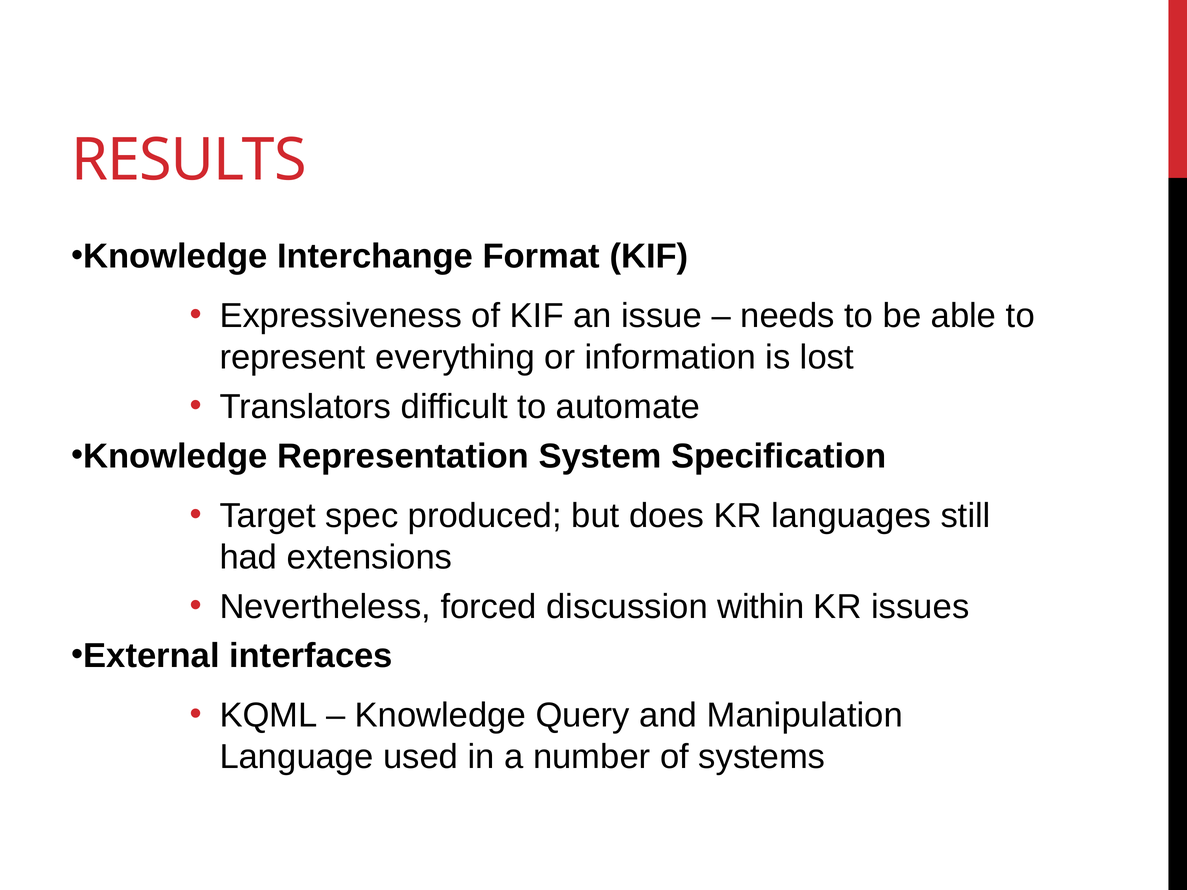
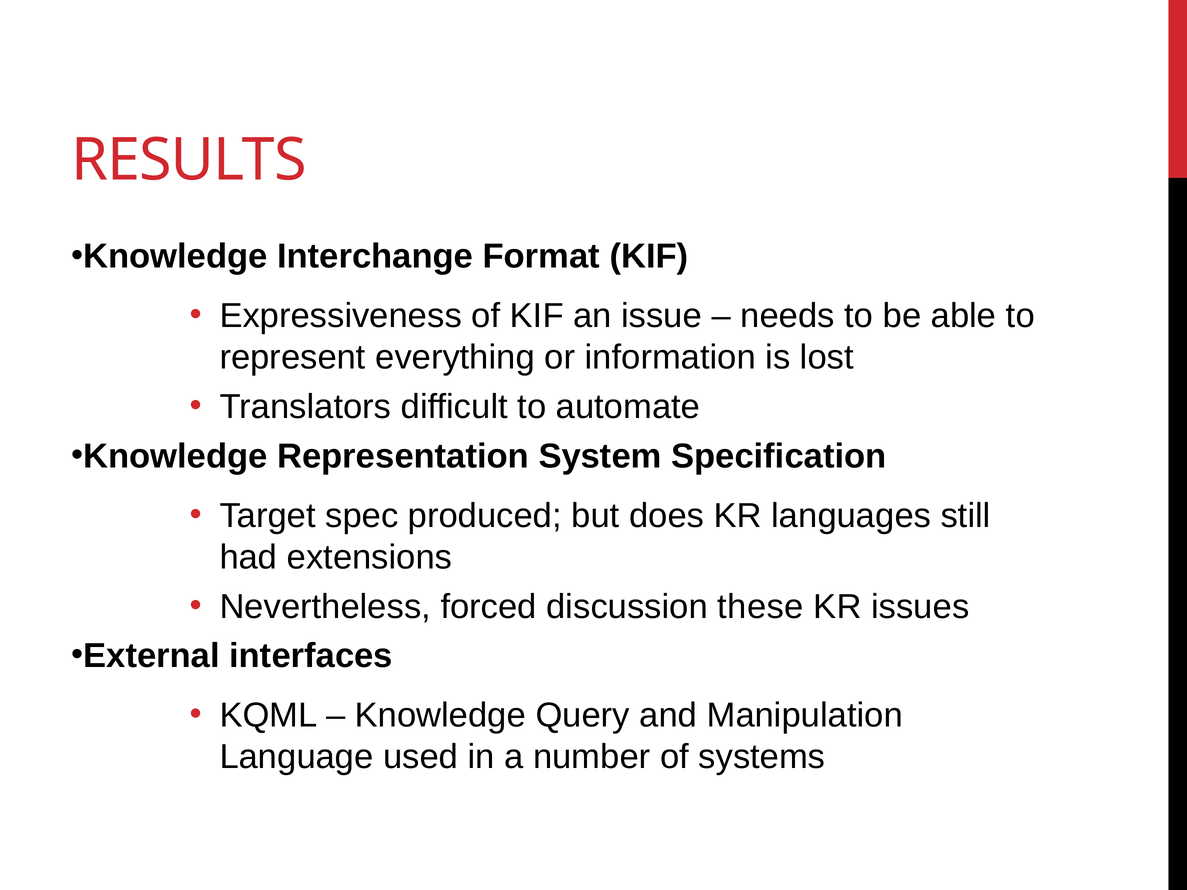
within: within -> these
